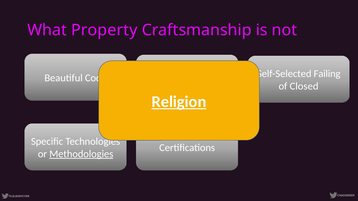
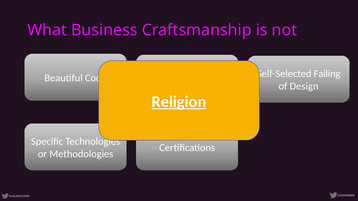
Property: Property -> Business
Closed: Closed -> Design
Methodologies underline: present -> none
